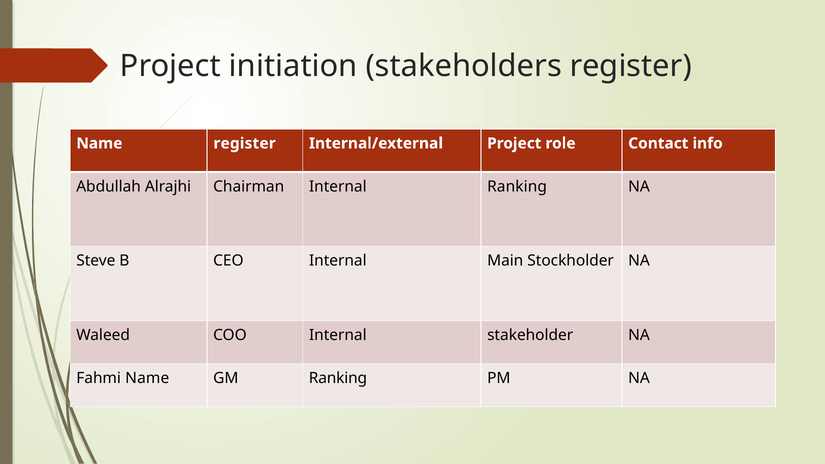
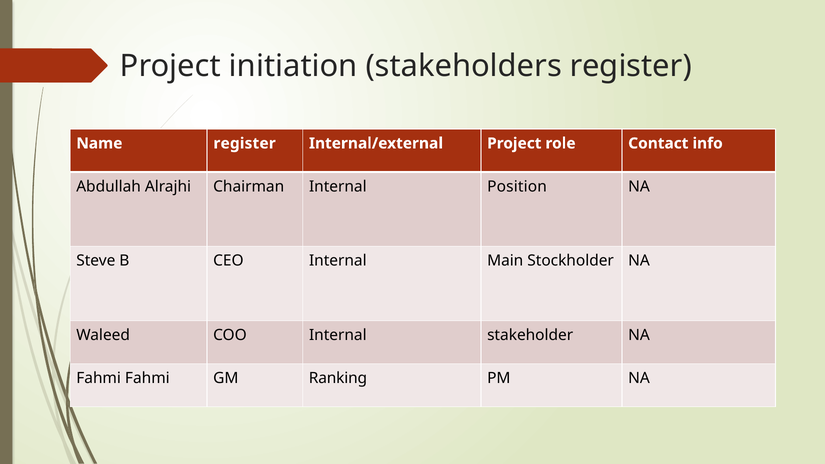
Internal Ranking: Ranking -> Position
Fahmi Name: Name -> Fahmi
